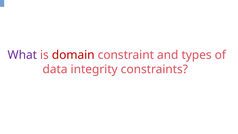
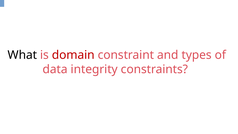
What colour: purple -> black
